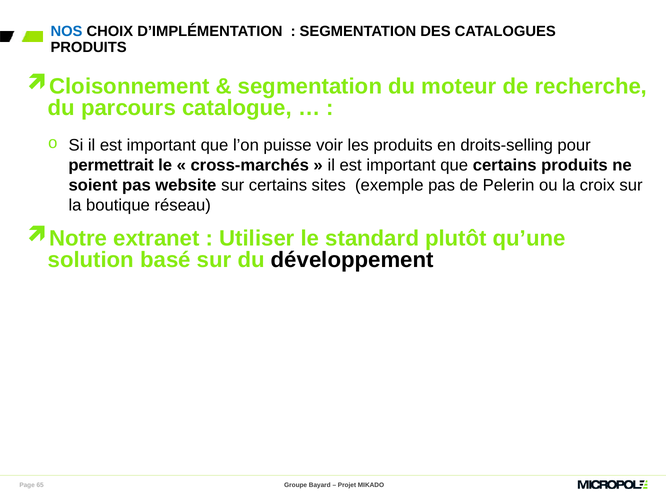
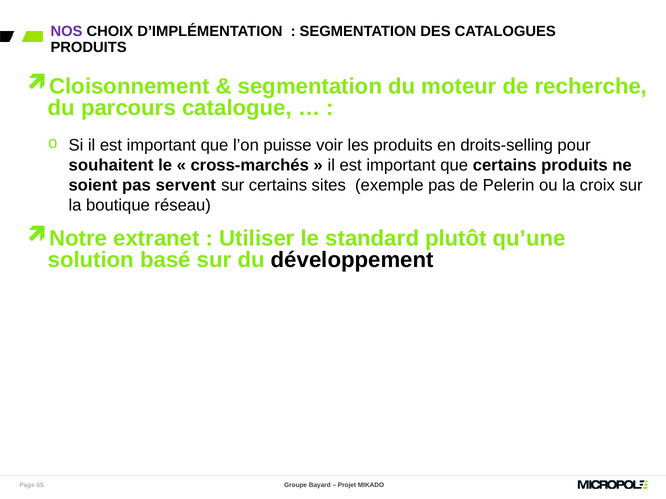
NOS colour: blue -> purple
permettrait: permettrait -> souhaitent
website: website -> servent
